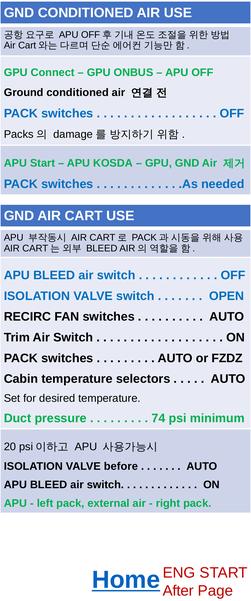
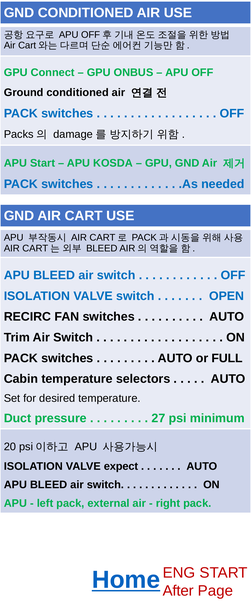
FZDZ: FZDZ -> FULL
74: 74 -> 27
before: before -> expect
